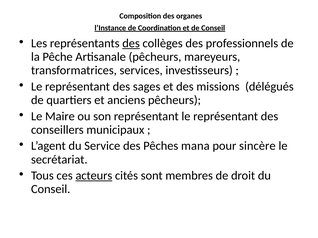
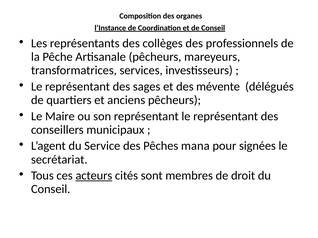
des at (131, 43) underline: present -> none
missions: missions -> mévente
sincère: sincère -> signées
